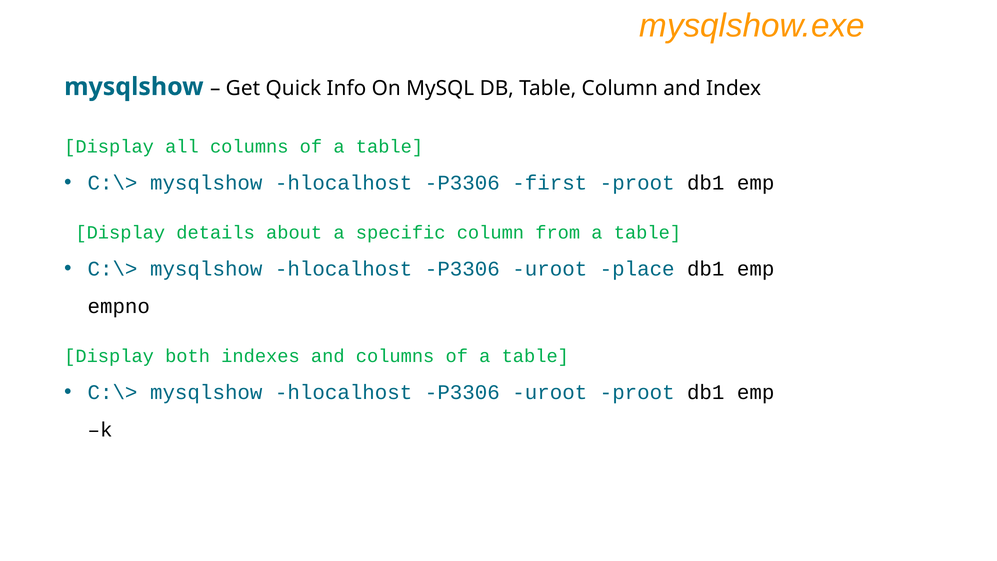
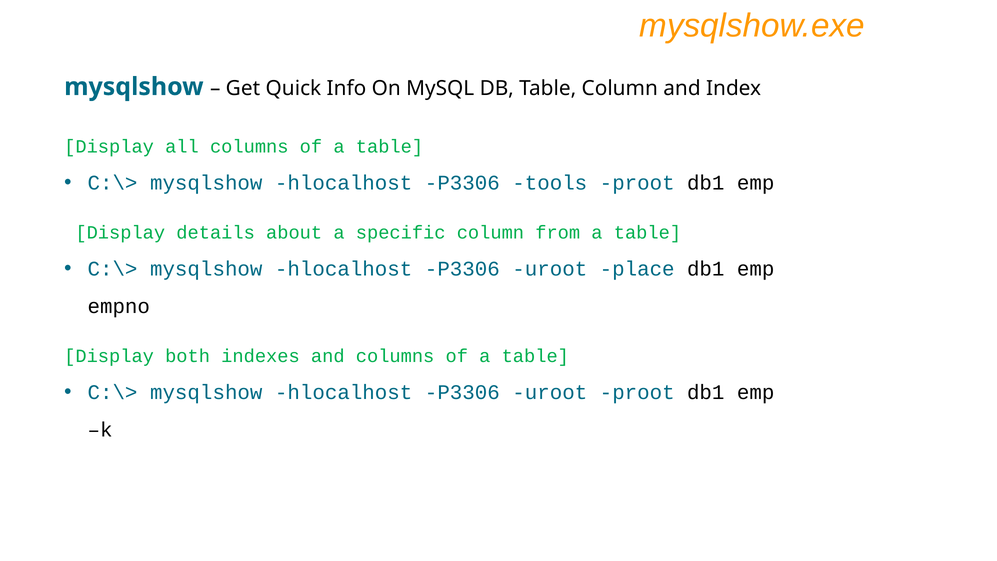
first: first -> tools
